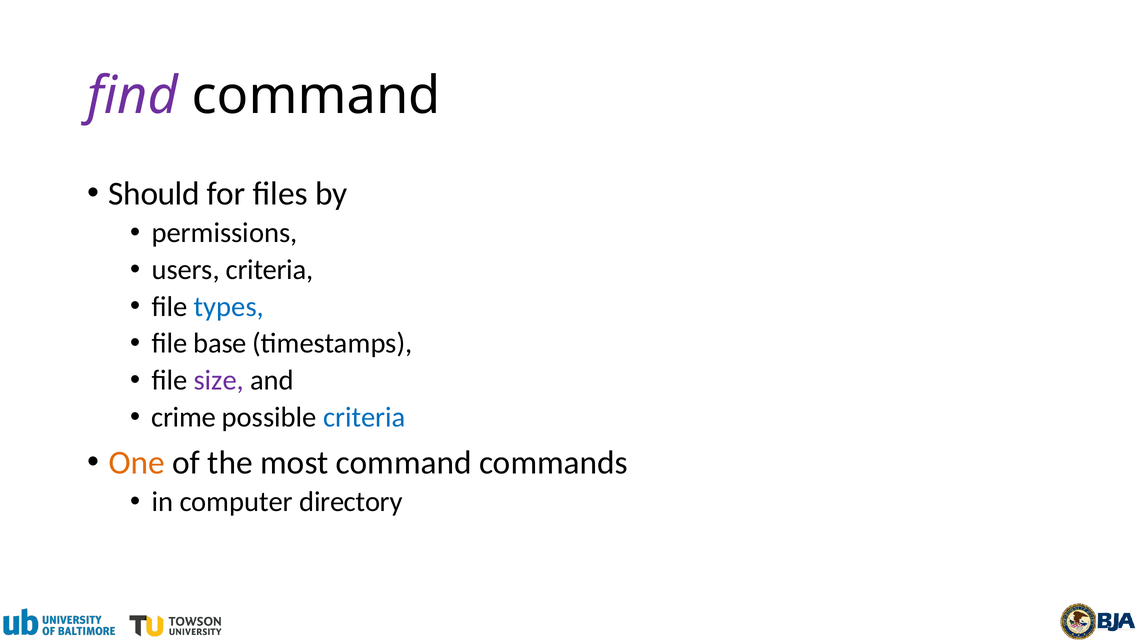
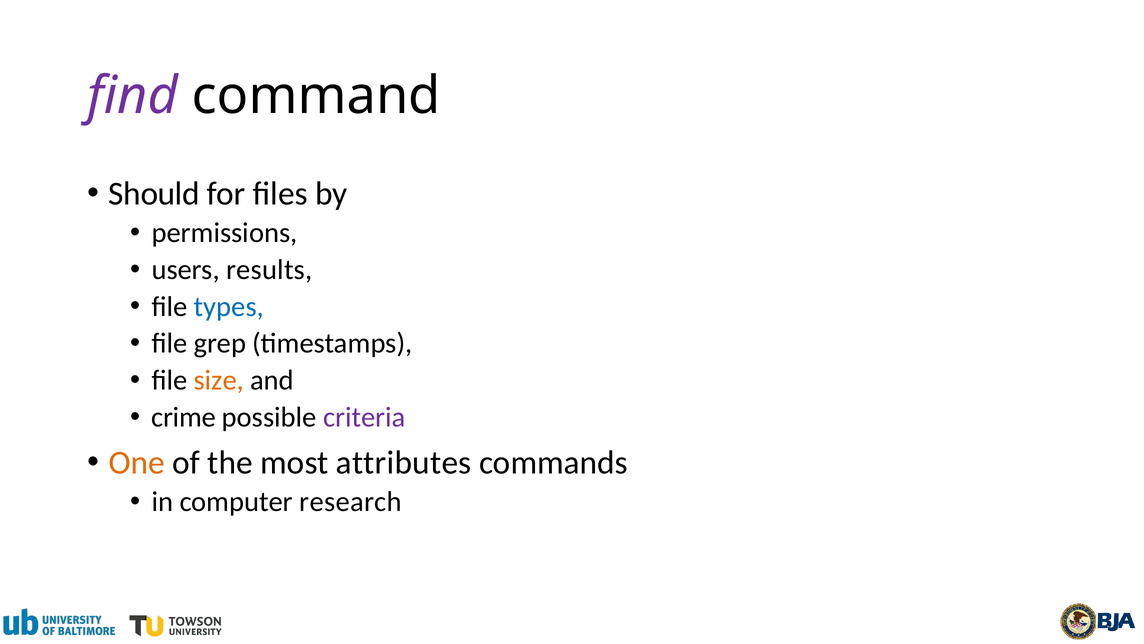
users criteria: criteria -> results
base: base -> grep
size colour: purple -> orange
criteria at (364, 417) colour: blue -> purple
most command: command -> attributes
directory: directory -> research
